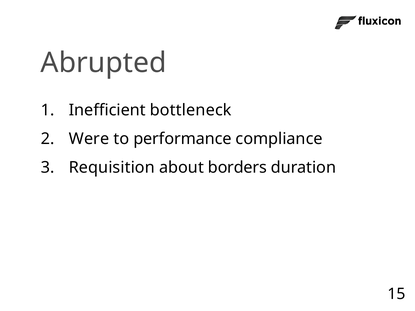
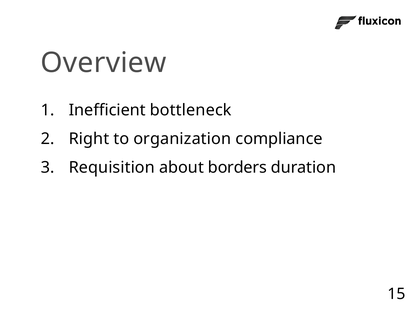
Abrupted: Abrupted -> Overview
Were: Were -> Right
performance: performance -> organization
